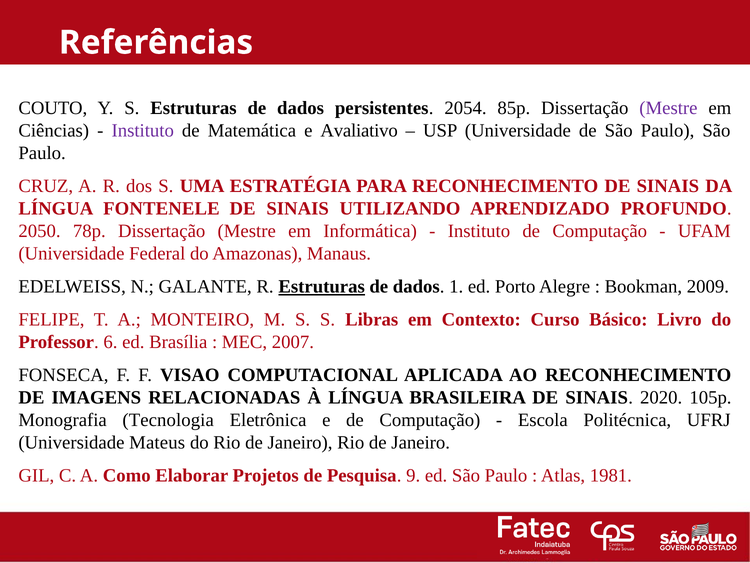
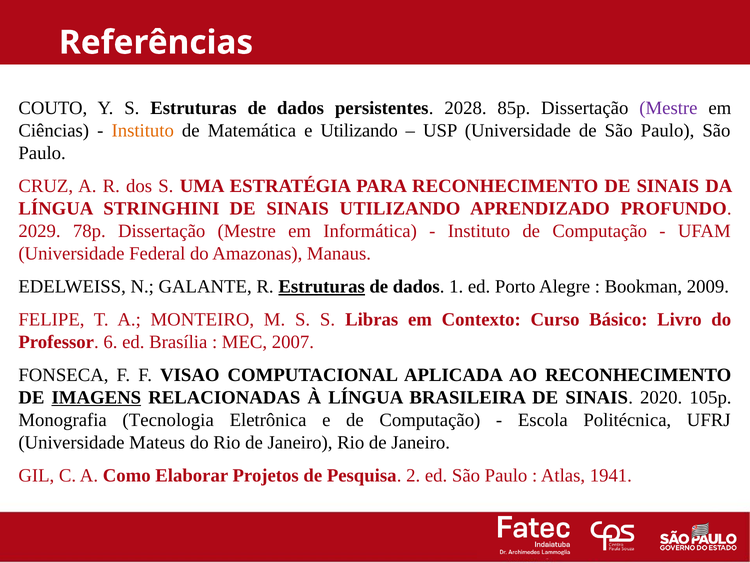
2054: 2054 -> 2028
Instituto at (143, 131) colour: purple -> orange
e Avaliativo: Avaliativo -> Utilizando
FONTENELE: FONTENELE -> STRINGHINI
2050: 2050 -> 2029
IMAGENS underline: none -> present
9: 9 -> 2
1981: 1981 -> 1941
